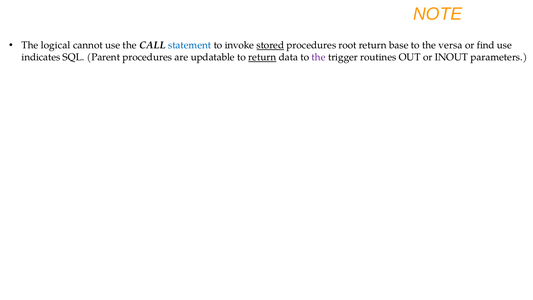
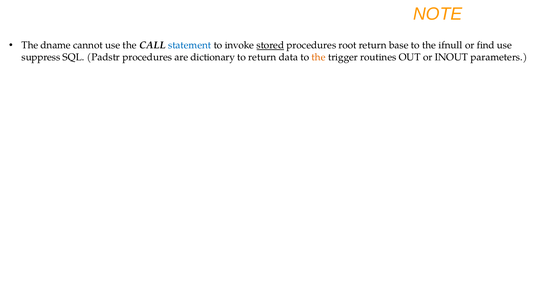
logical: logical -> dname
versa: versa -> ifnull
indicates: indicates -> suppress
Parent: Parent -> Padstr
updatable: updatable -> dictionary
return at (262, 57) underline: present -> none
the at (319, 57) colour: purple -> orange
